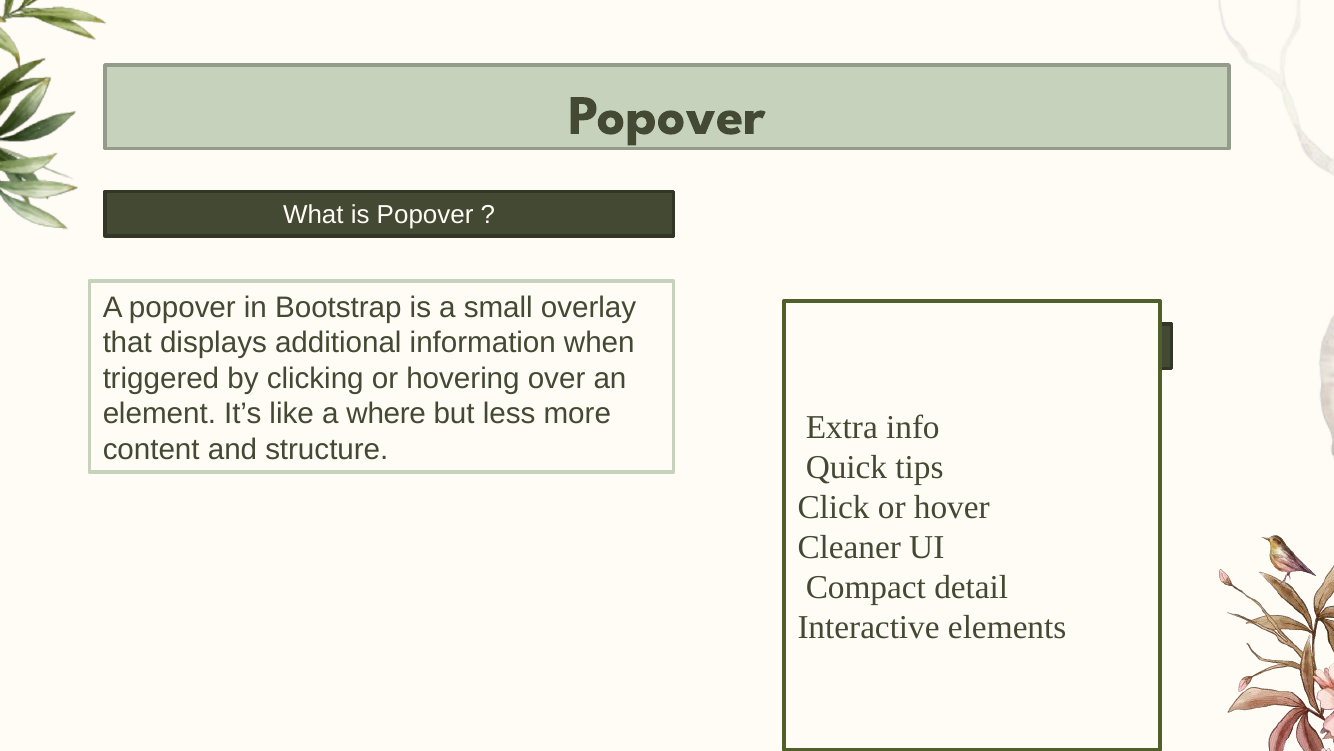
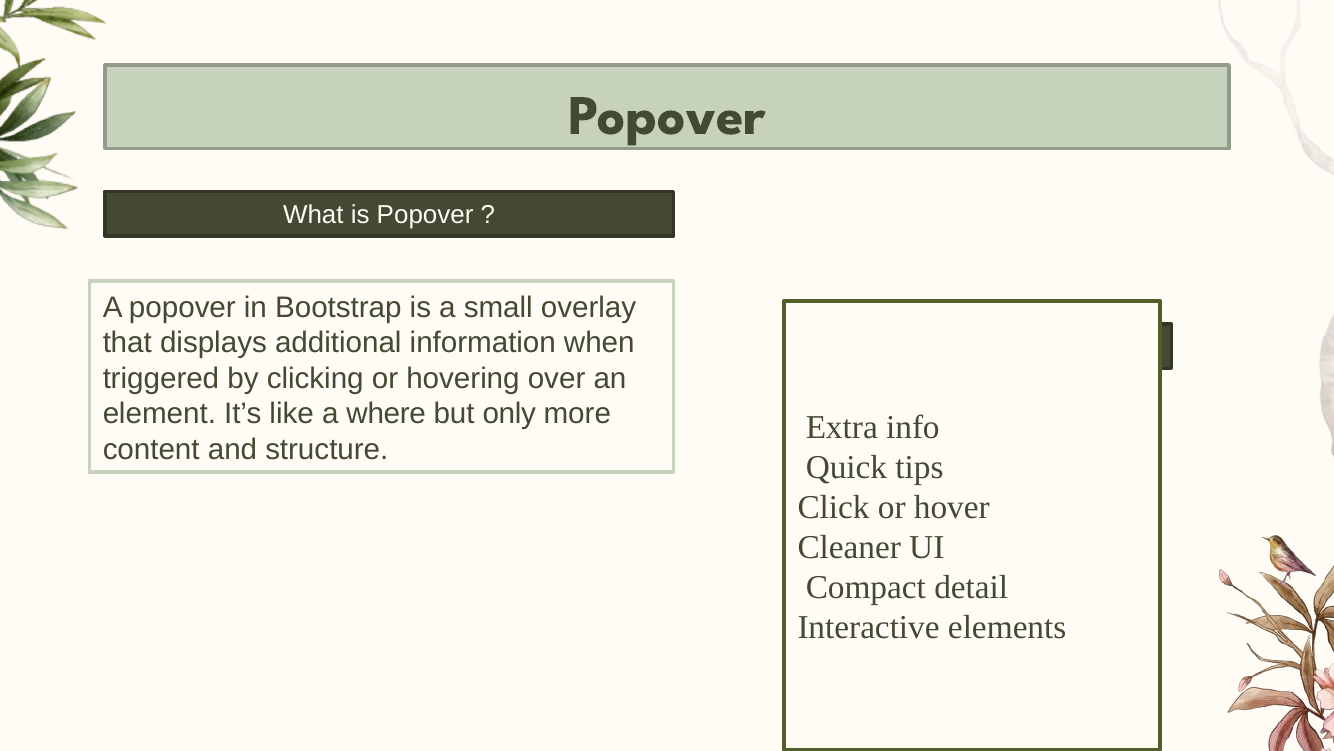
less: less -> only
